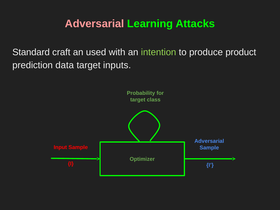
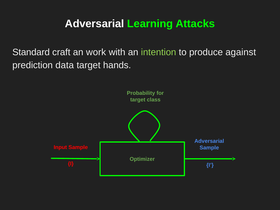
Adversarial at (95, 24) colour: pink -> white
used: used -> work
product: product -> against
inputs: inputs -> hands
